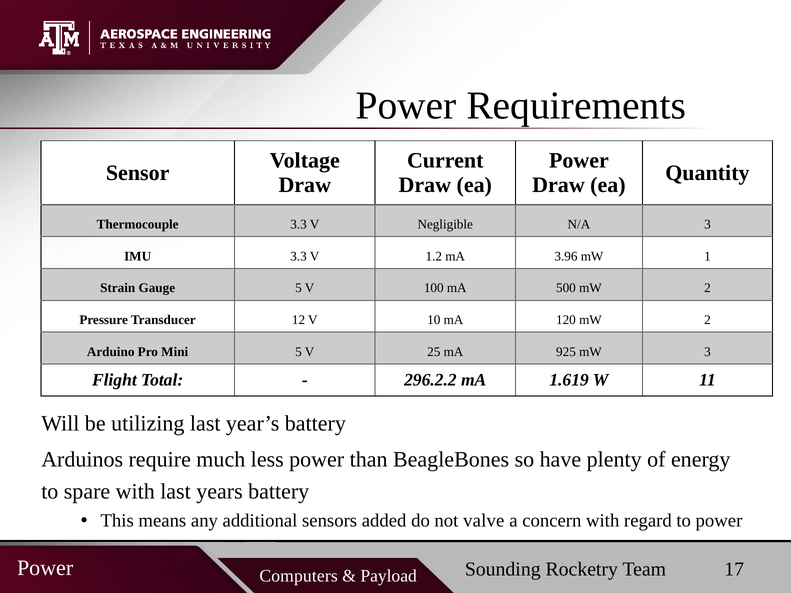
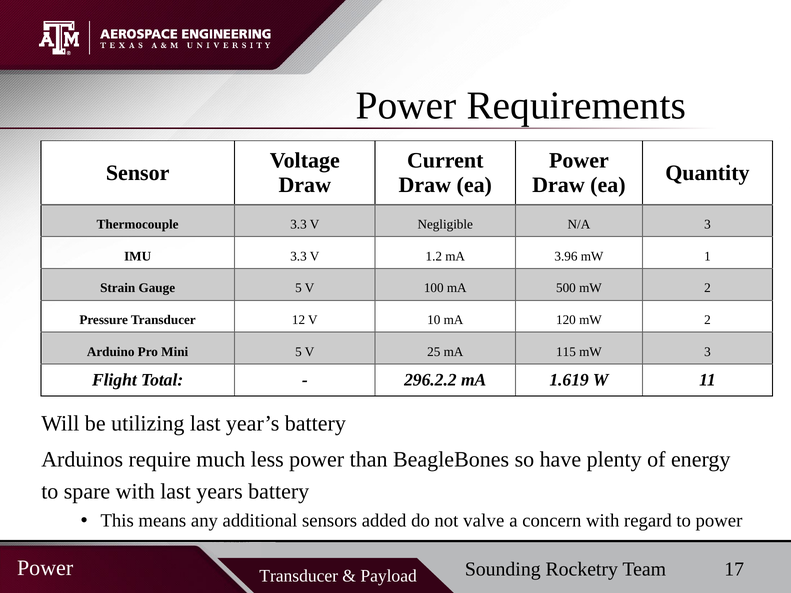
925: 925 -> 115
Computers at (299, 576): Computers -> Transducer
